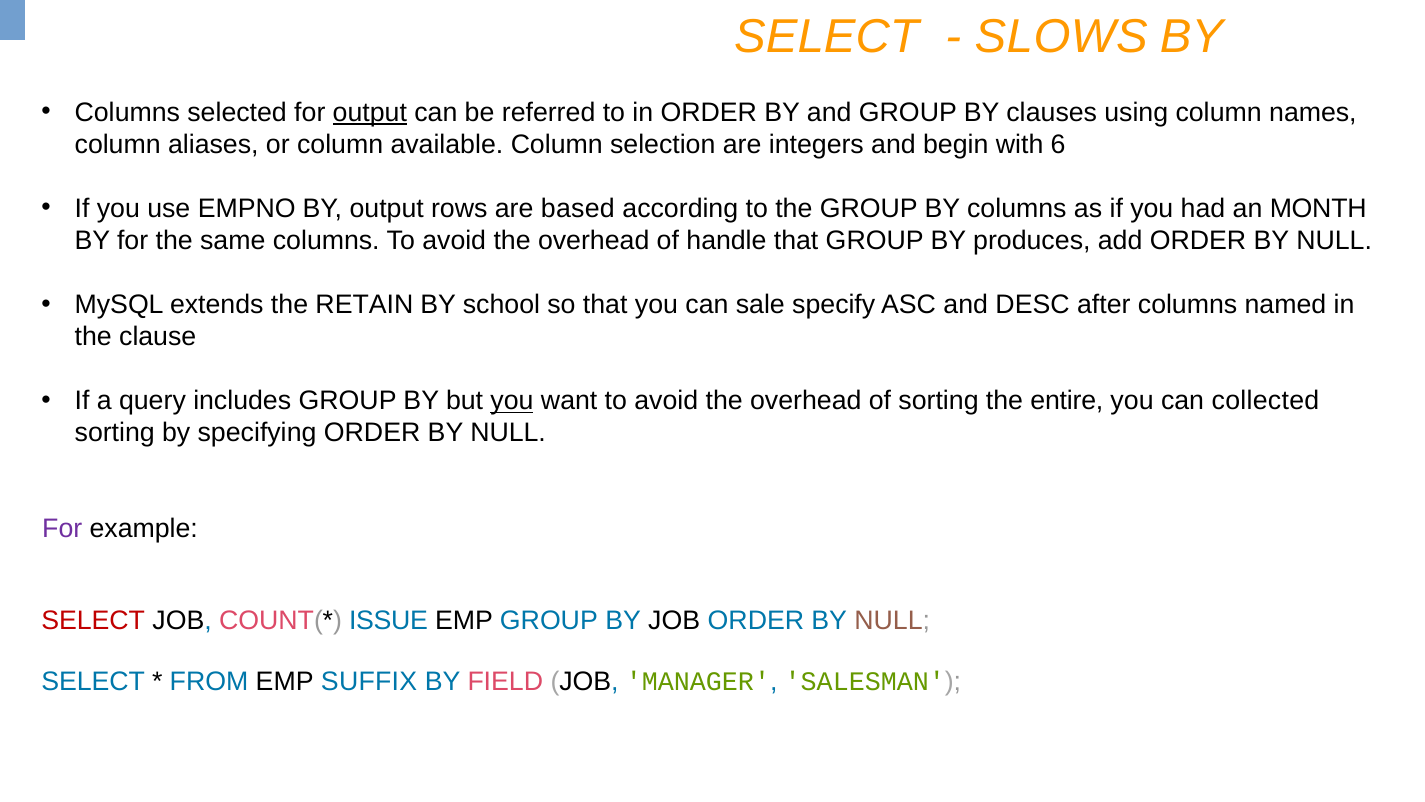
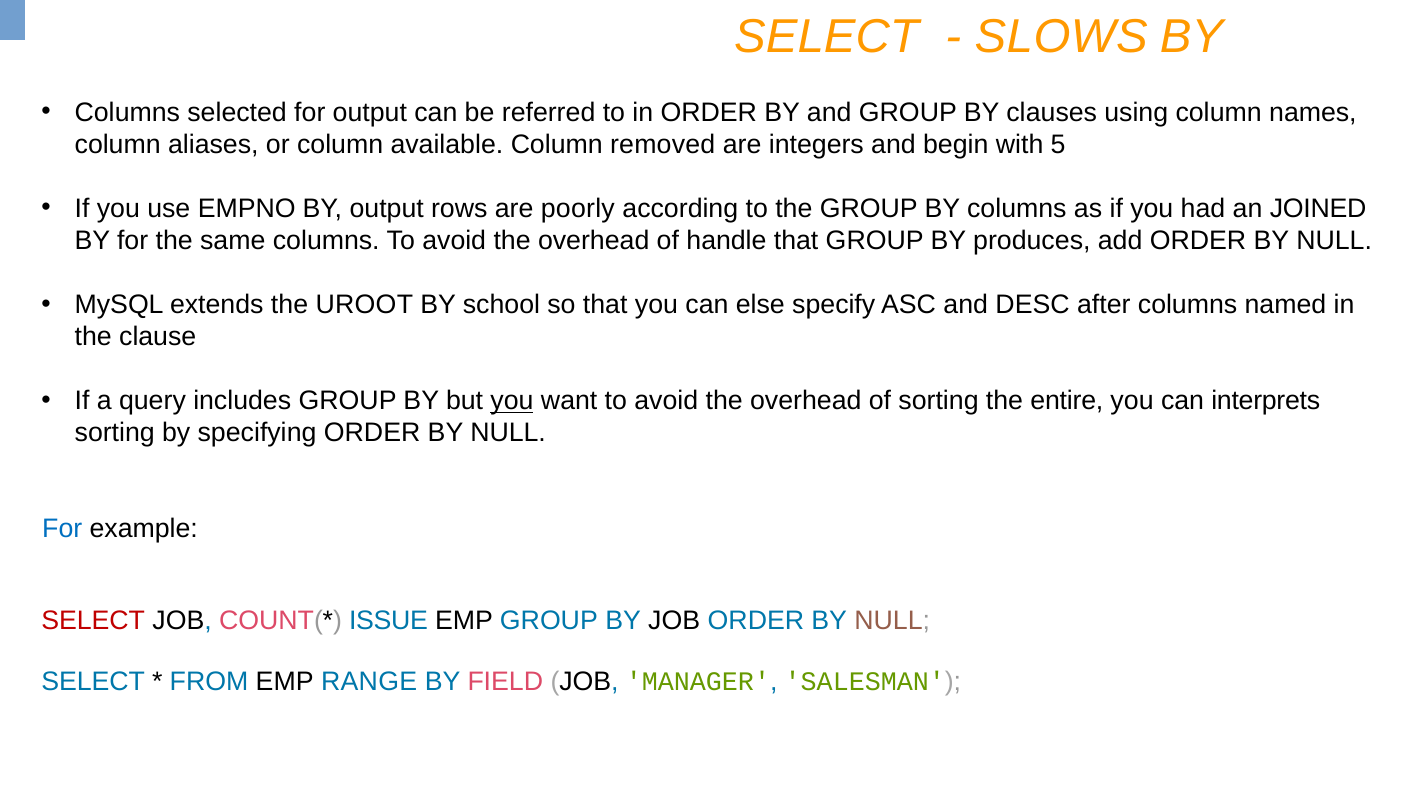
output at (370, 112) underline: present -> none
selection: selection -> removed
6: 6 -> 5
based: based -> poorly
MONTH: MONTH -> JOINED
RETAIN: RETAIN -> UROOT
sale: sale -> else
collected: collected -> interprets
For at (62, 528) colour: purple -> blue
SUFFIX: SUFFIX -> RANGE
